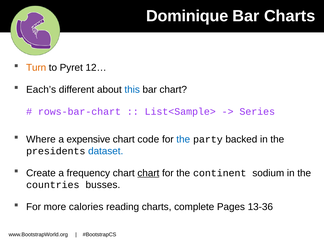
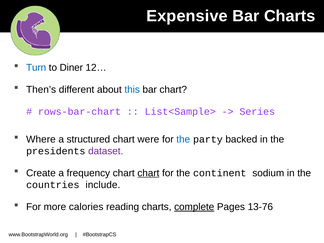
Dominique: Dominique -> Expensive
Turn colour: orange -> blue
Pyret: Pyret -> Diner
Each’s: Each’s -> Then’s
expensive: expensive -> structured
code: code -> were
dataset colour: blue -> purple
busses: busses -> include
complete underline: none -> present
13-36: 13-36 -> 13-76
